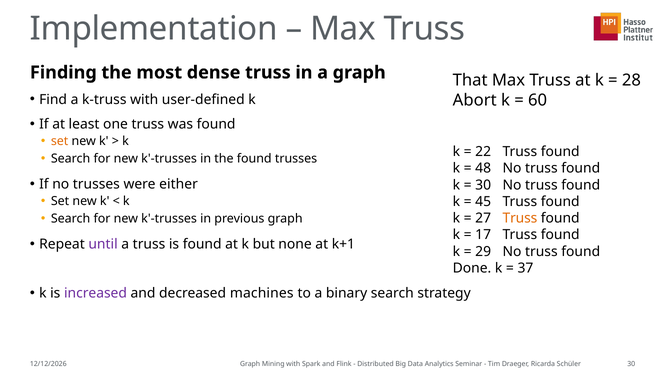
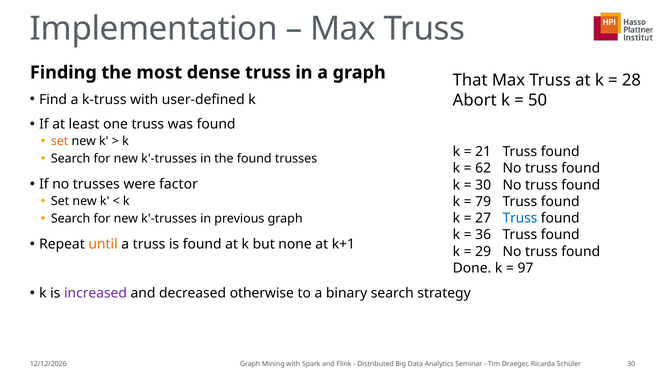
60: 60 -> 50
22: 22 -> 21
48: 48 -> 62
either: either -> factor
45: 45 -> 79
Truss at (520, 218) colour: orange -> blue
17: 17 -> 36
until colour: purple -> orange
37: 37 -> 97
machines: machines -> otherwise
